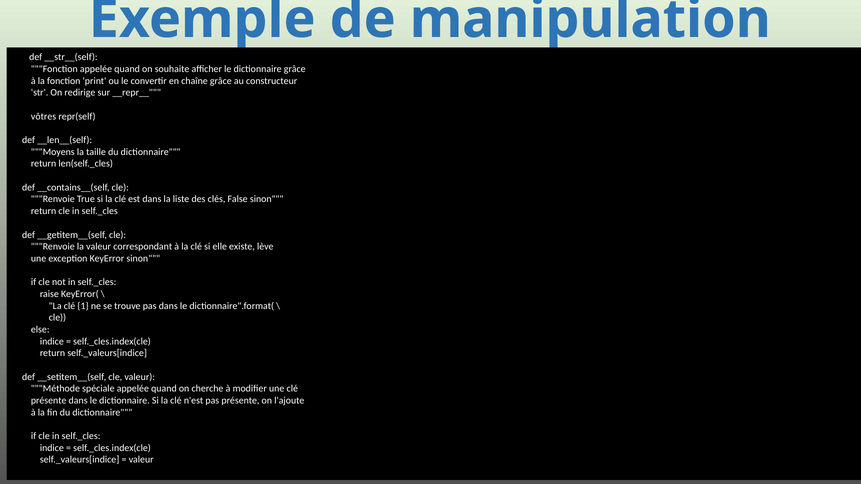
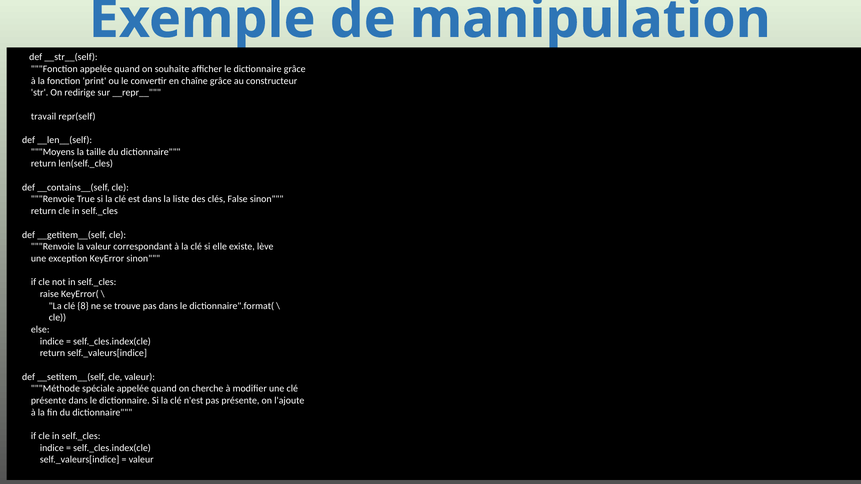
vôtres: vôtres -> travail
1: 1 -> 8
